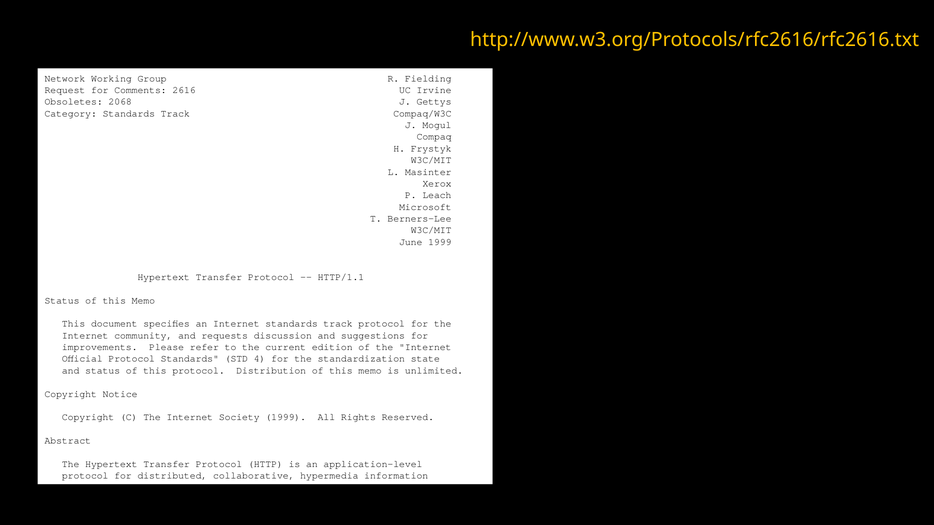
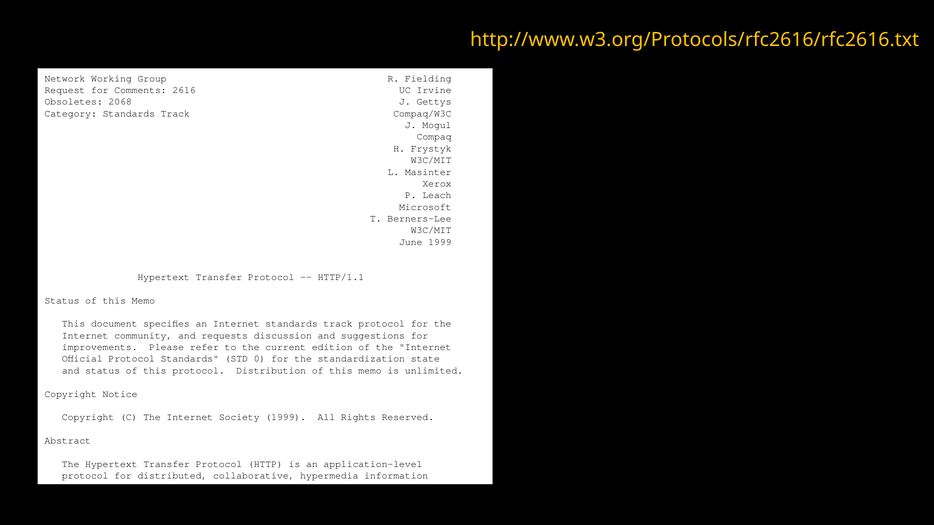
4: 4 -> 0
